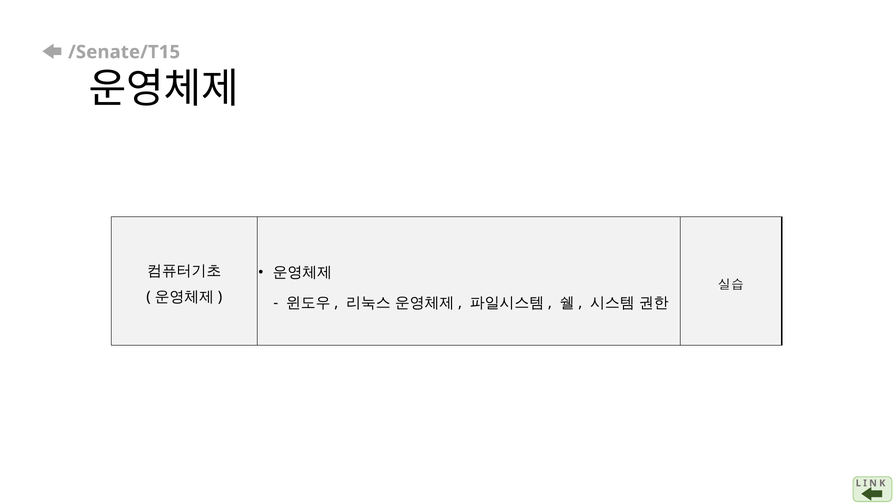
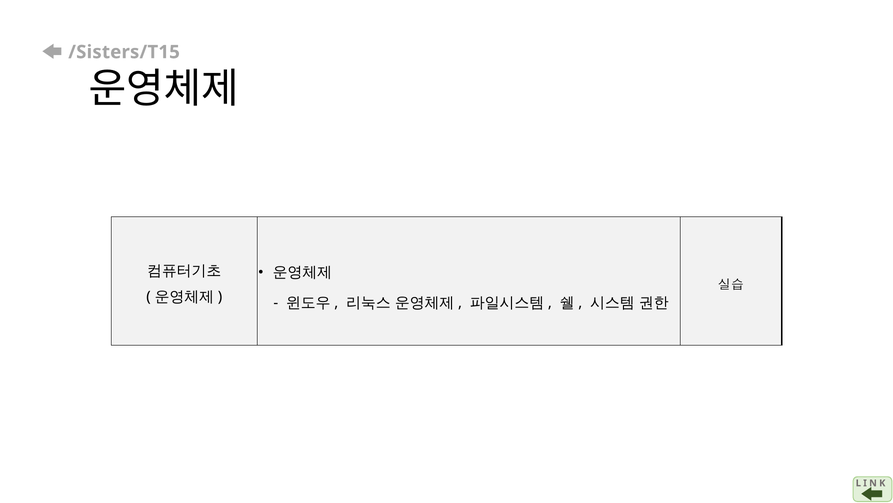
/Senate/T15: /Senate/T15 -> /Sisters/T15
